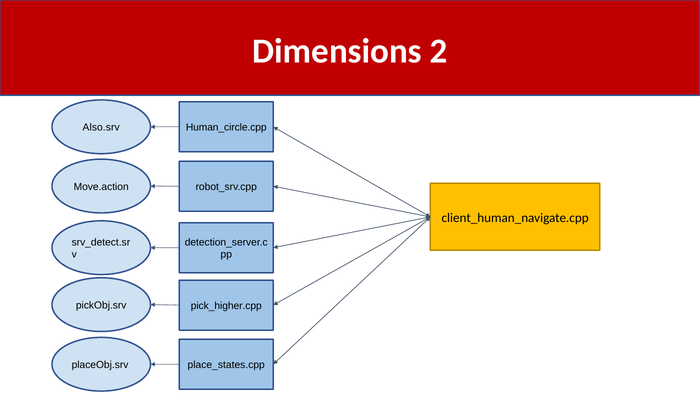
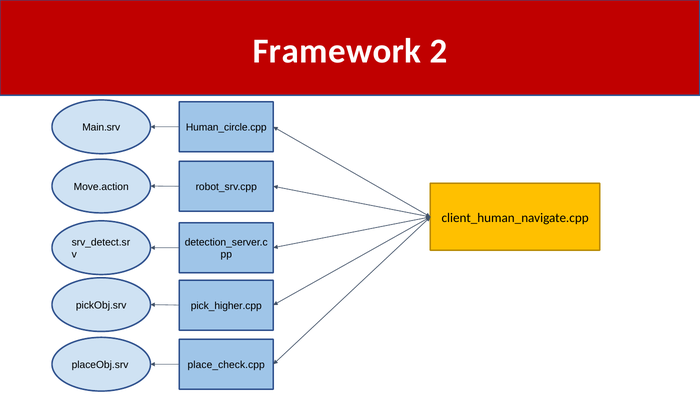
Dimensions: Dimensions -> Framework
Also.srv: Also.srv -> Main.srv
place_states.cpp: place_states.cpp -> place_check.cpp
